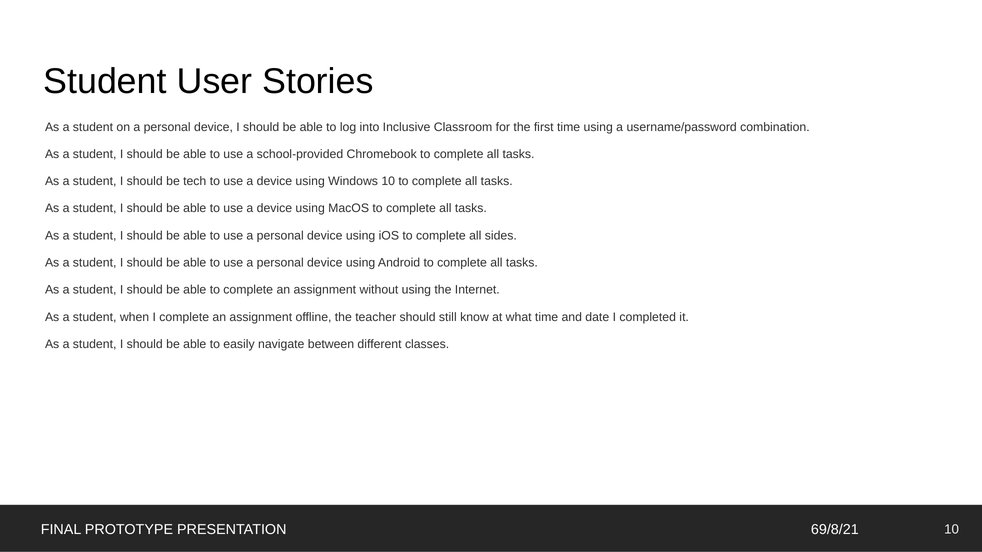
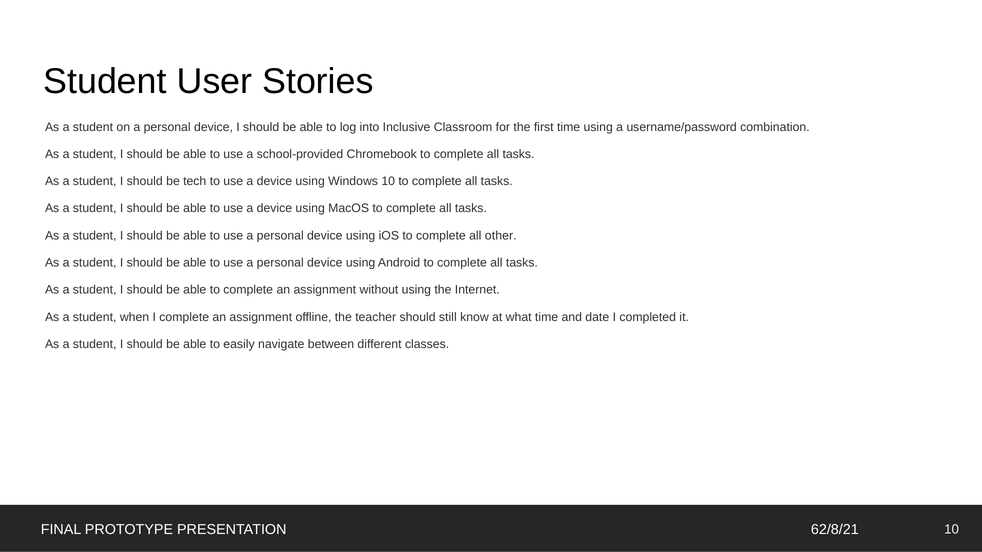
sides: sides -> other
69/8/21: 69/8/21 -> 62/8/21
